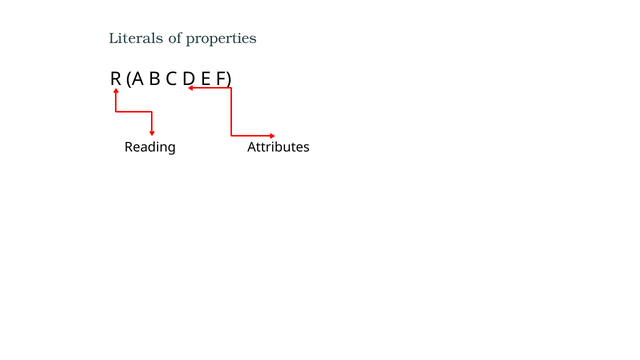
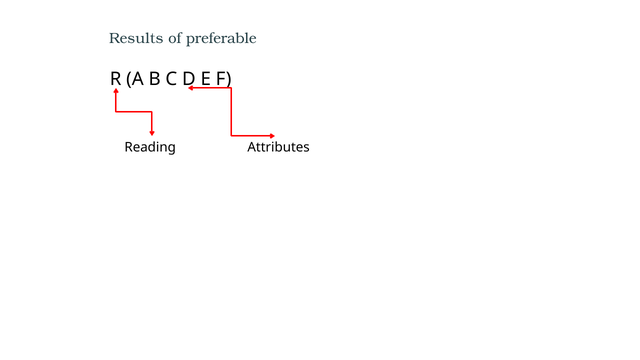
Literals: Literals -> Results
properties: properties -> preferable
